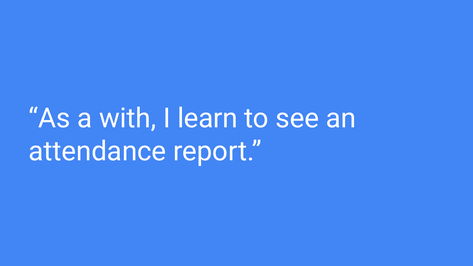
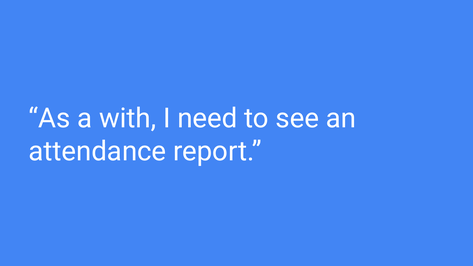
learn: learn -> need
